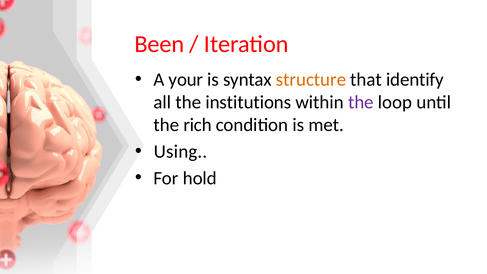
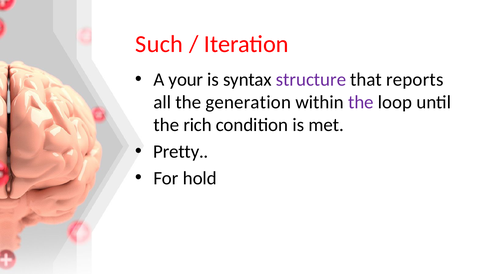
Been: Been -> Such
structure colour: orange -> purple
identify: identify -> reports
institutions: institutions -> generation
Using: Using -> Pretty
